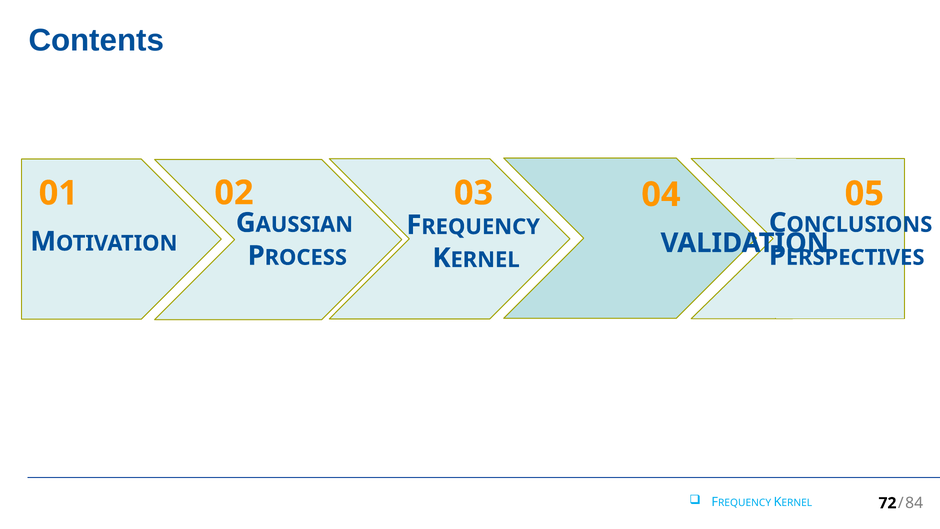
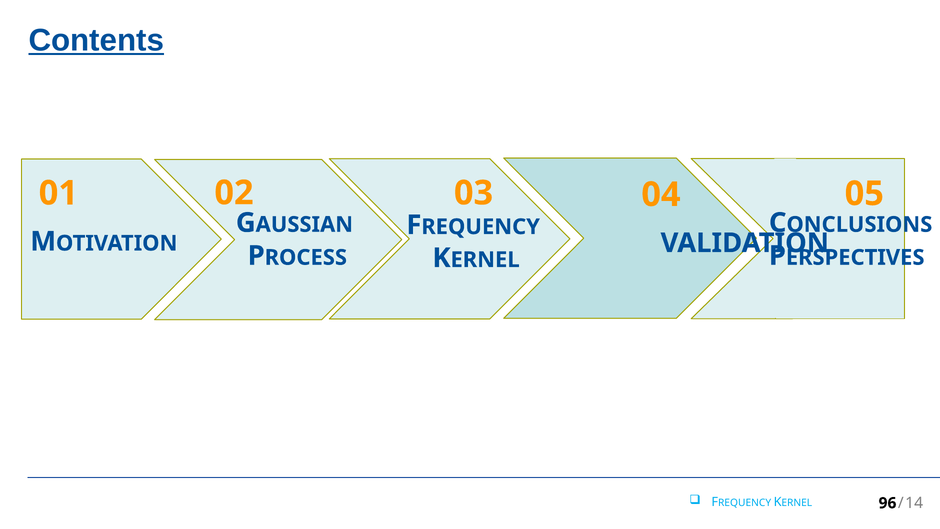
Contents underline: none -> present
72: 72 -> 96
84: 84 -> 14
